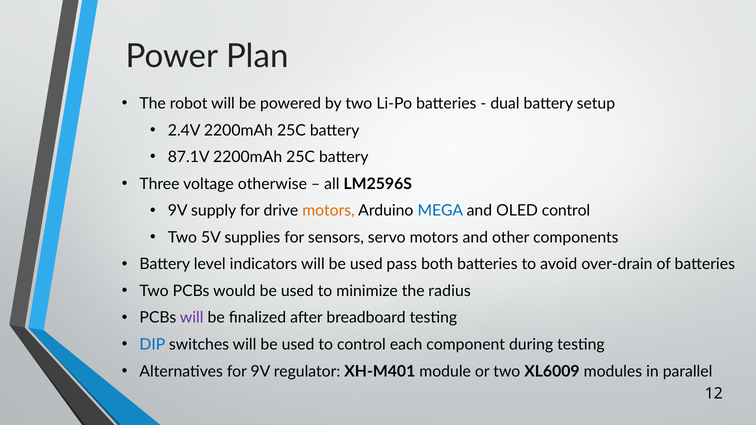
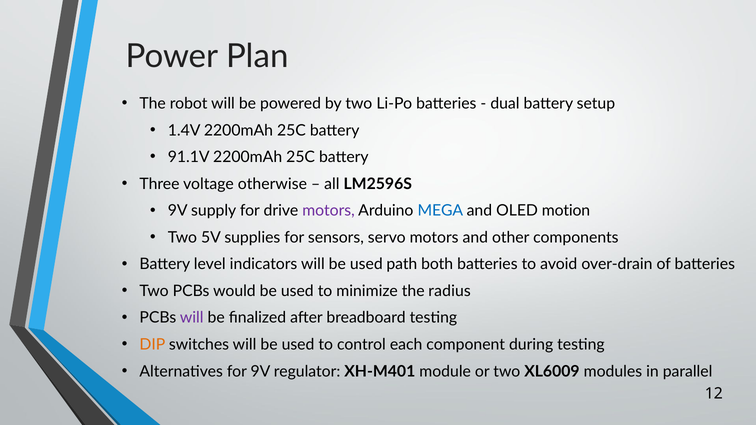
2.4V: 2.4V -> 1.4V
87.1V: 87.1V -> 91.1V
motors at (329, 211) colour: orange -> purple
OLED control: control -> motion
pass: pass -> path
DIP colour: blue -> orange
